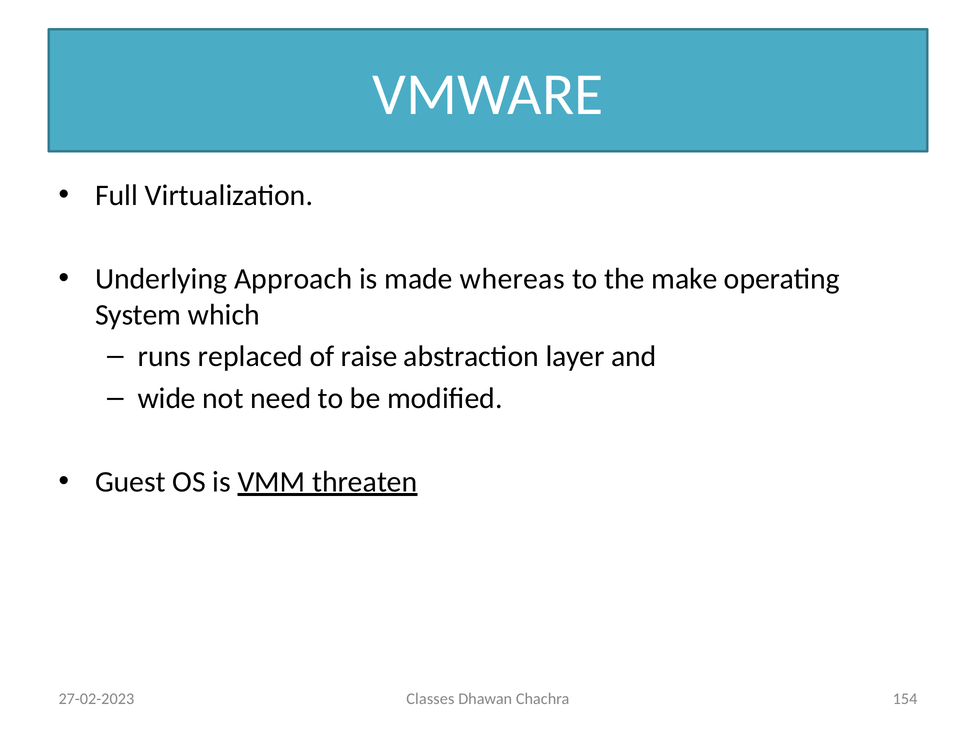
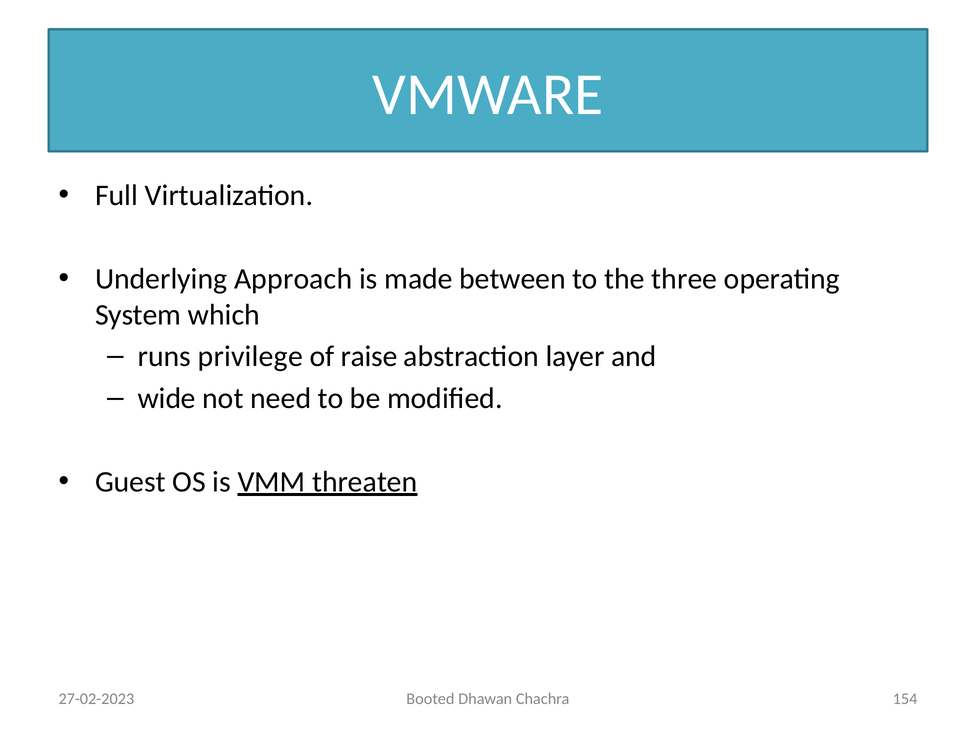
whereas: whereas -> between
make: make -> three
replaced: replaced -> privilege
Classes: Classes -> Booted
